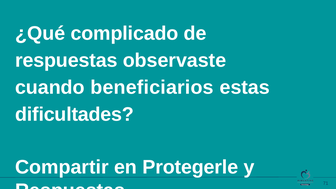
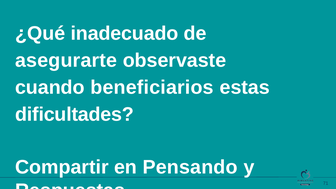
complicado: complicado -> inadecuado
respuestas at (66, 60): respuestas -> asegurarte
Protegerle: Protegerle -> Pensando
